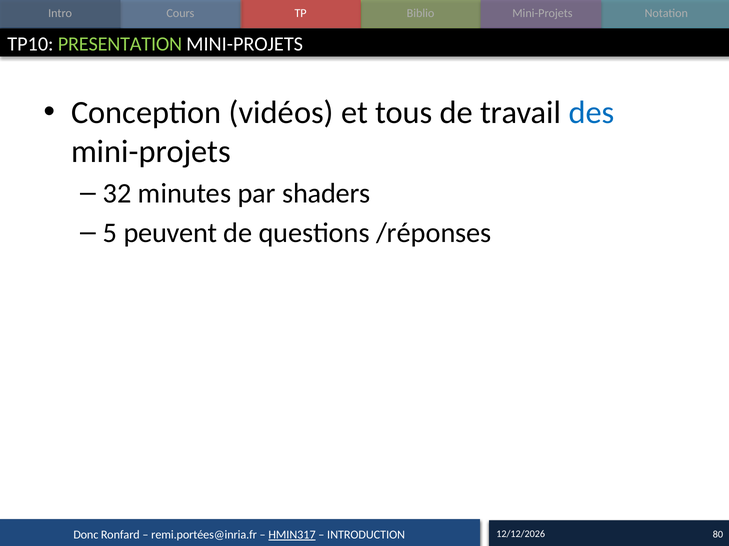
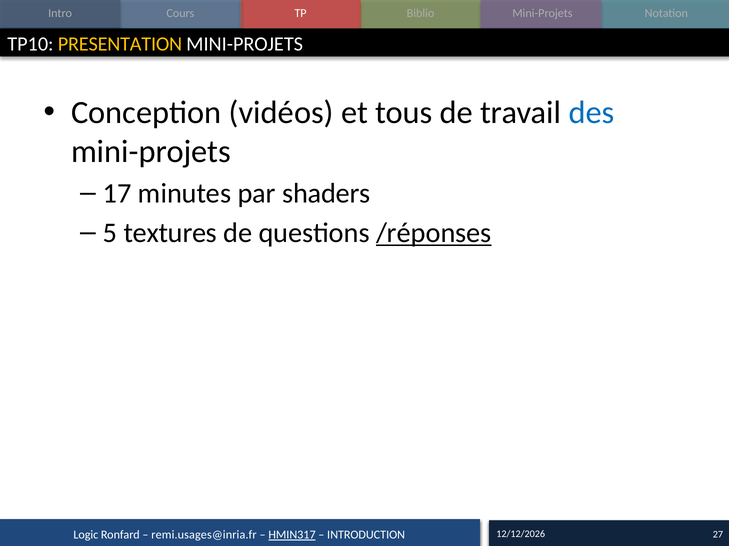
PRESENTATION colour: light green -> yellow
32: 32 -> 17
peuvent: peuvent -> textures
/réponses underline: none -> present
Donc: Donc -> Logic
remi.portées@inria.fr: remi.portées@inria.fr -> remi.usages@inria.fr
80: 80 -> 27
